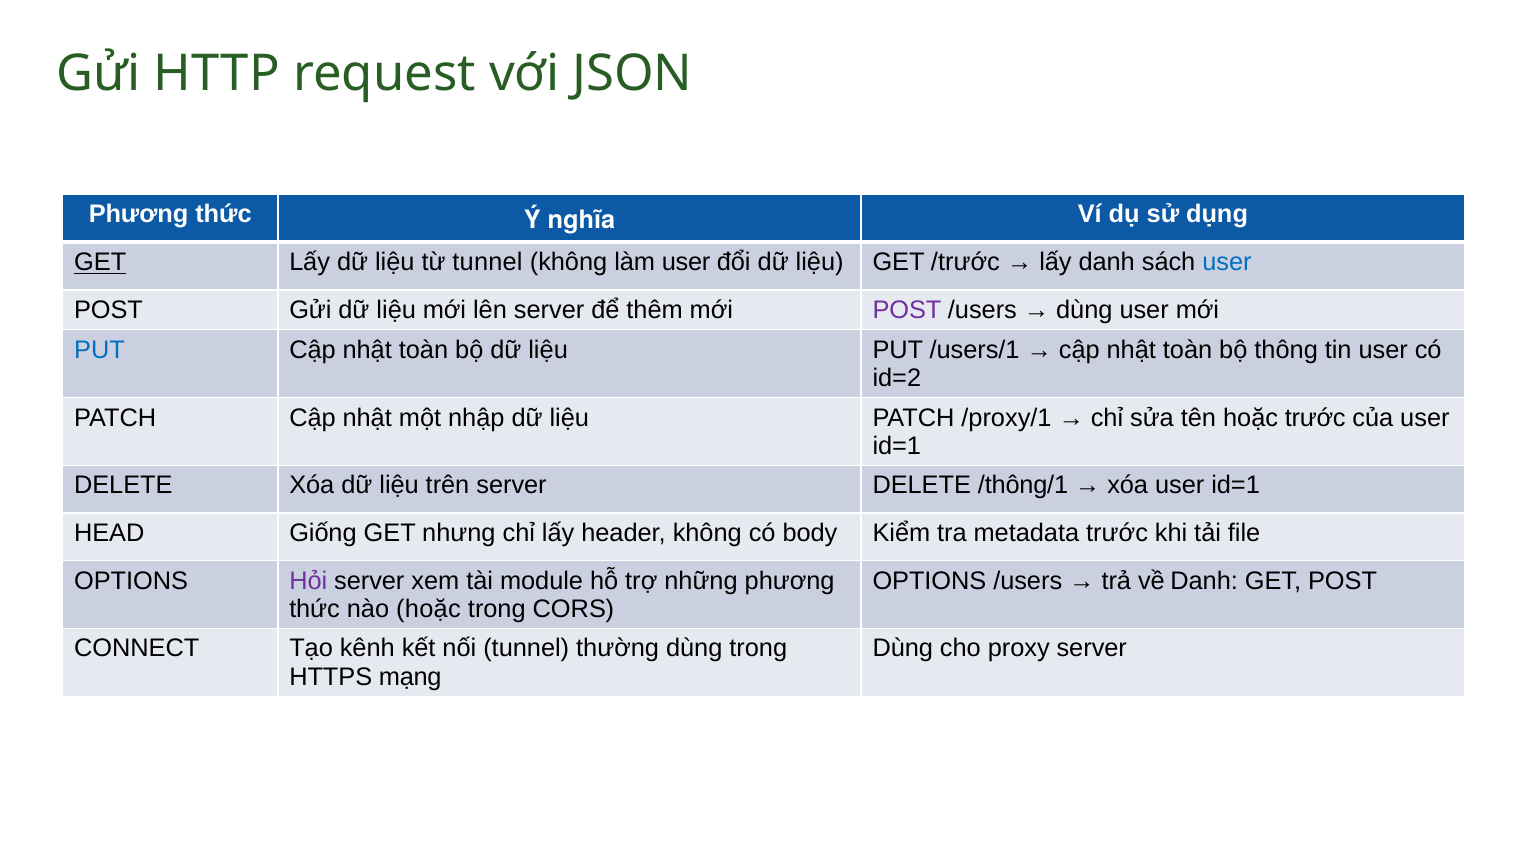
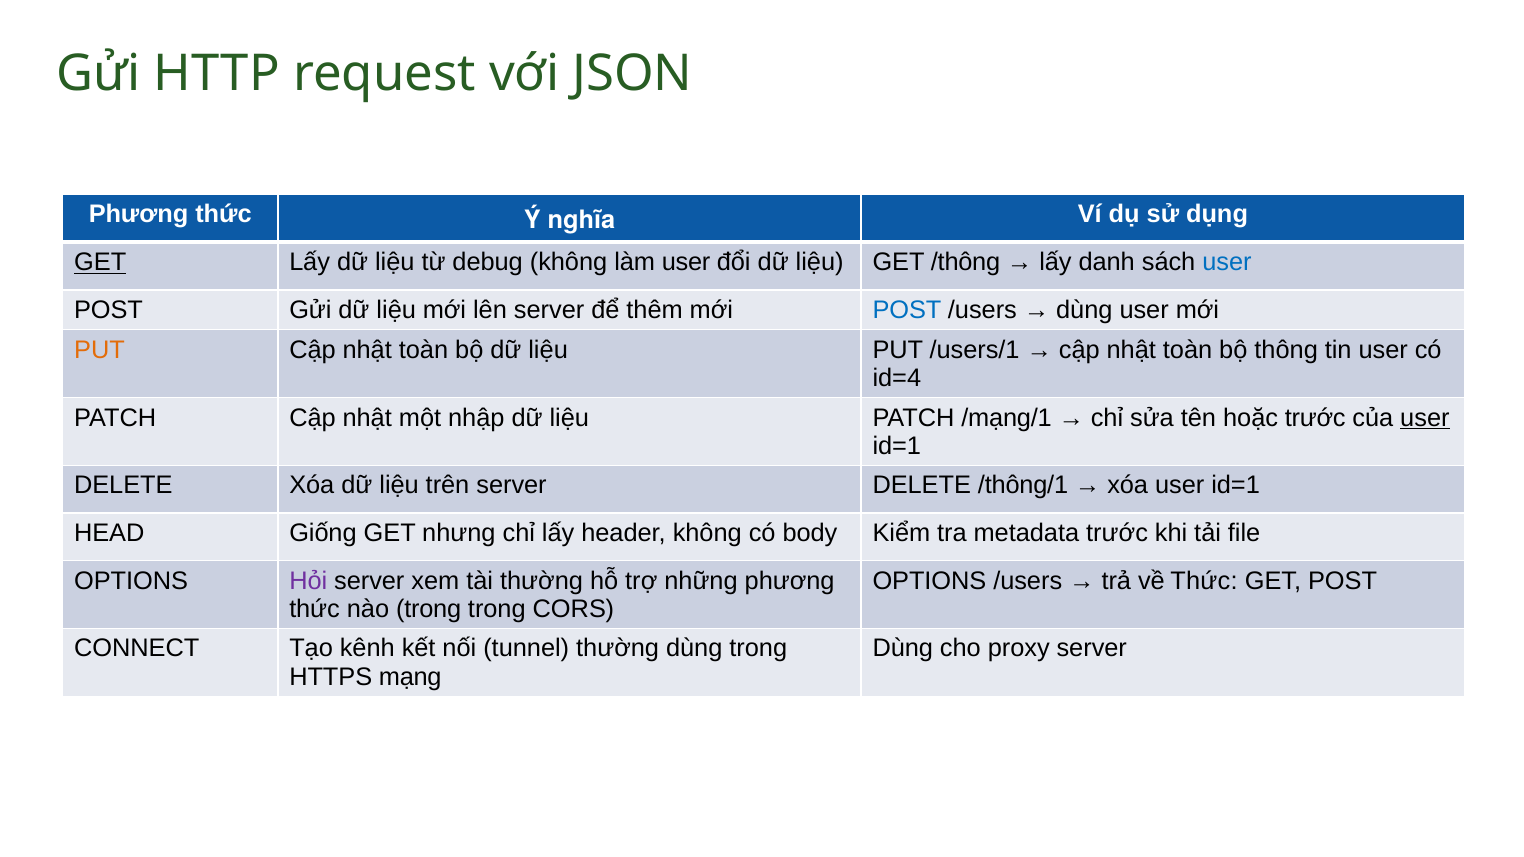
từ tunnel: tunnel -> debug
/trước: /trước -> /thông
POST at (907, 310) colour: purple -> blue
PUT at (99, 350) colour: blue -> orange
id=2: id=2 -> id=4
/proxy/1: /proxy/1 -> /mạng/1
user at (1425, 418) underline: none -> present
tài module: module -> thường
về Danh: Danh -> Thức
nào hoặc: hoặc -> trong
